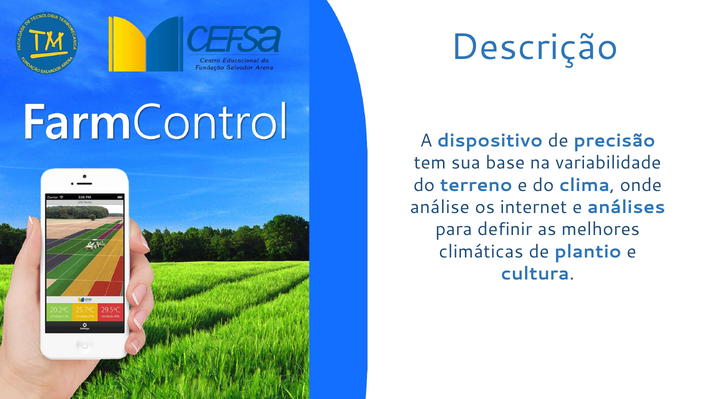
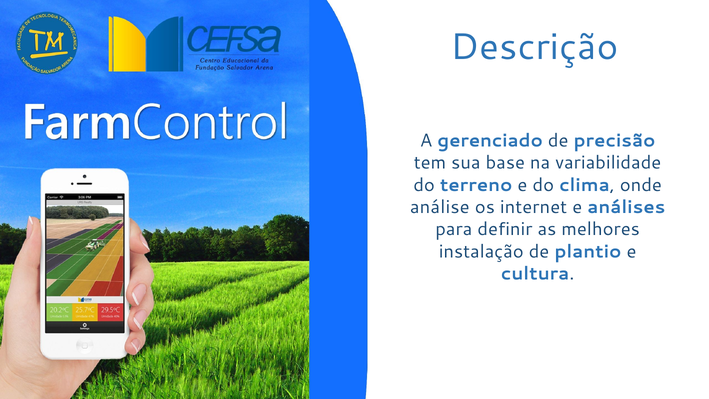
dispositivo: dispositivo -> gerenciado
climáticas: climáticas -> instalação
